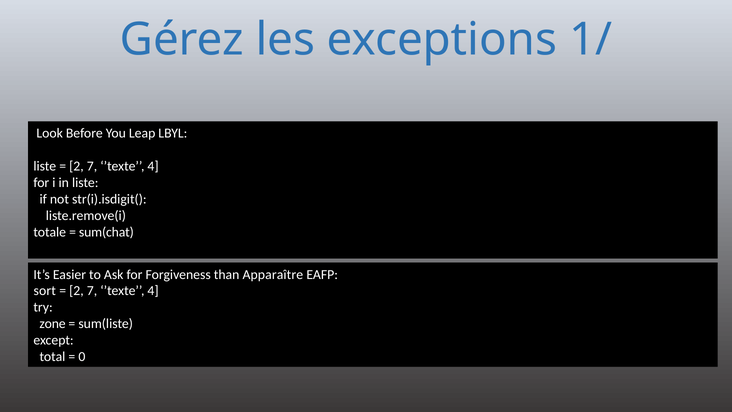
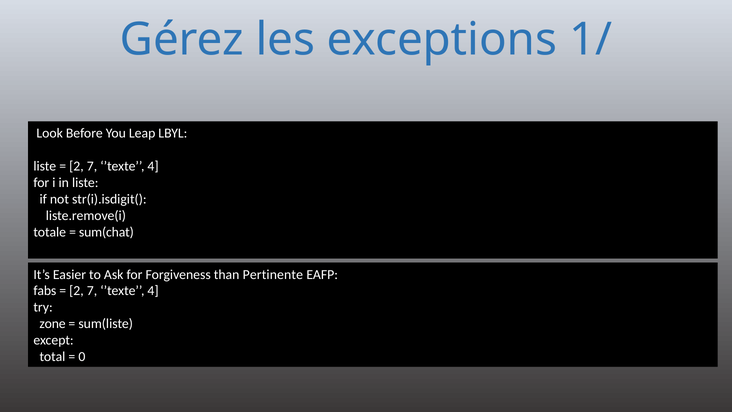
Apparaître: Apparaître -> Pertinente
sort: sort -> fabs
